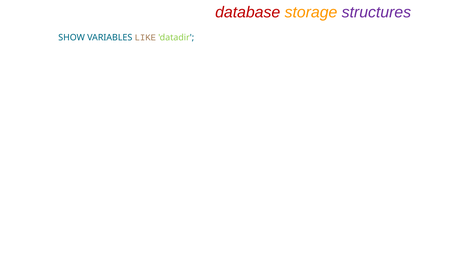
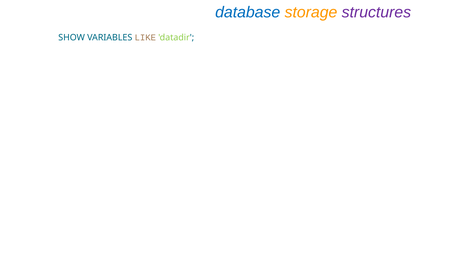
database colour: red -> blue
